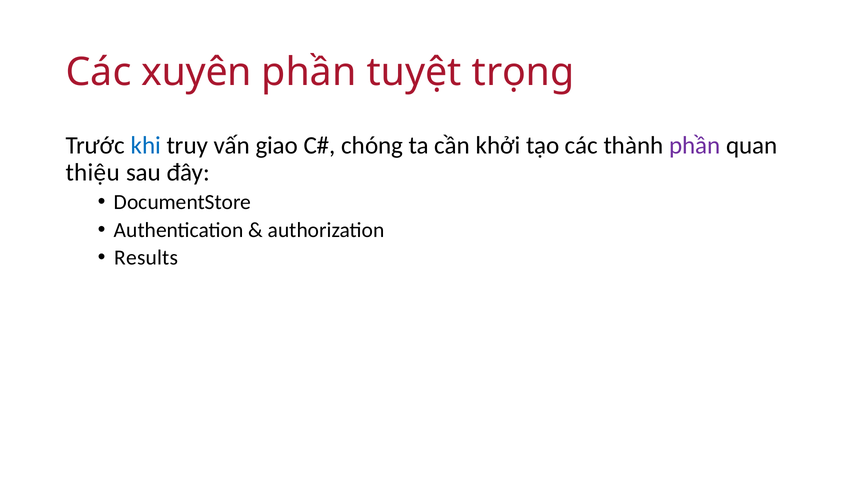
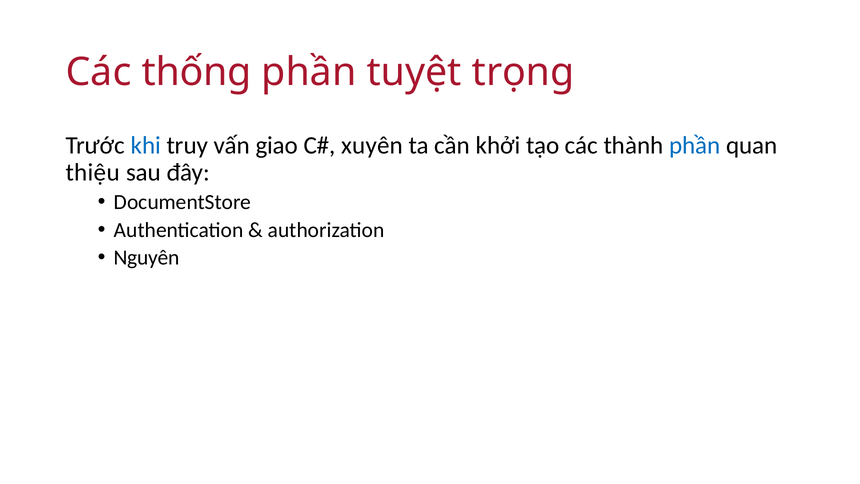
xuyên: xuyên -> thống
chóng: chóng -> xuyên
phần at (695, 145) colour: purple -> blue
Results: Results -> Nguyên
